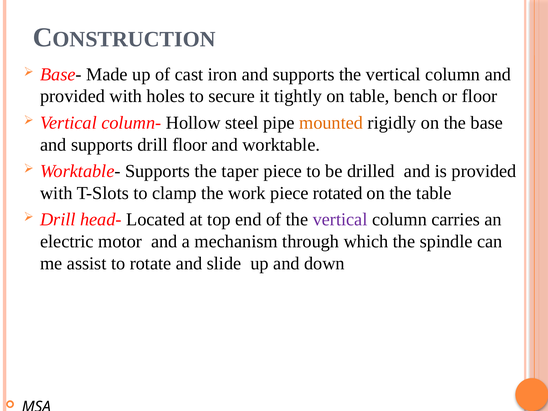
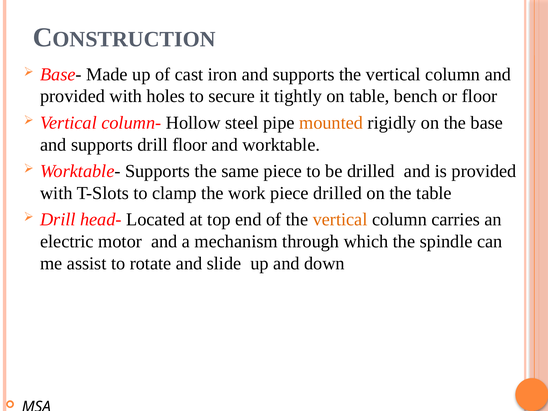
taper: taper -> same
piece rotated: rotated -> drilled
vertical at (340, 220) colour: purple -> orange
